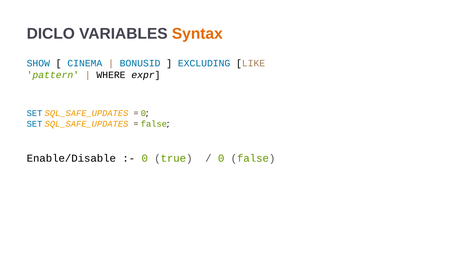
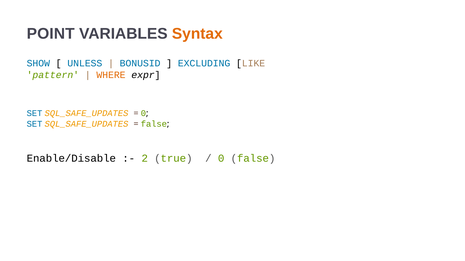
DICLO: DICLO -> POINT
CINEMA: CINEMA -> UNLESS
WHERE colour: black -> orange
0 at (145, 159): 0 -> 2
